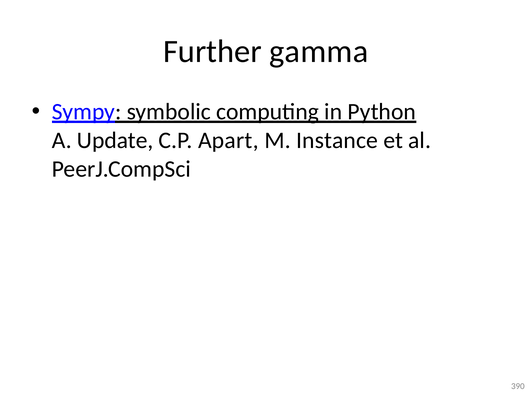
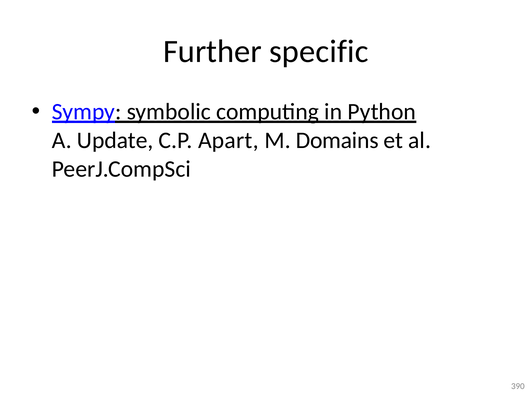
gamma: gamma -> specific
Instance: Instance -> Domains
